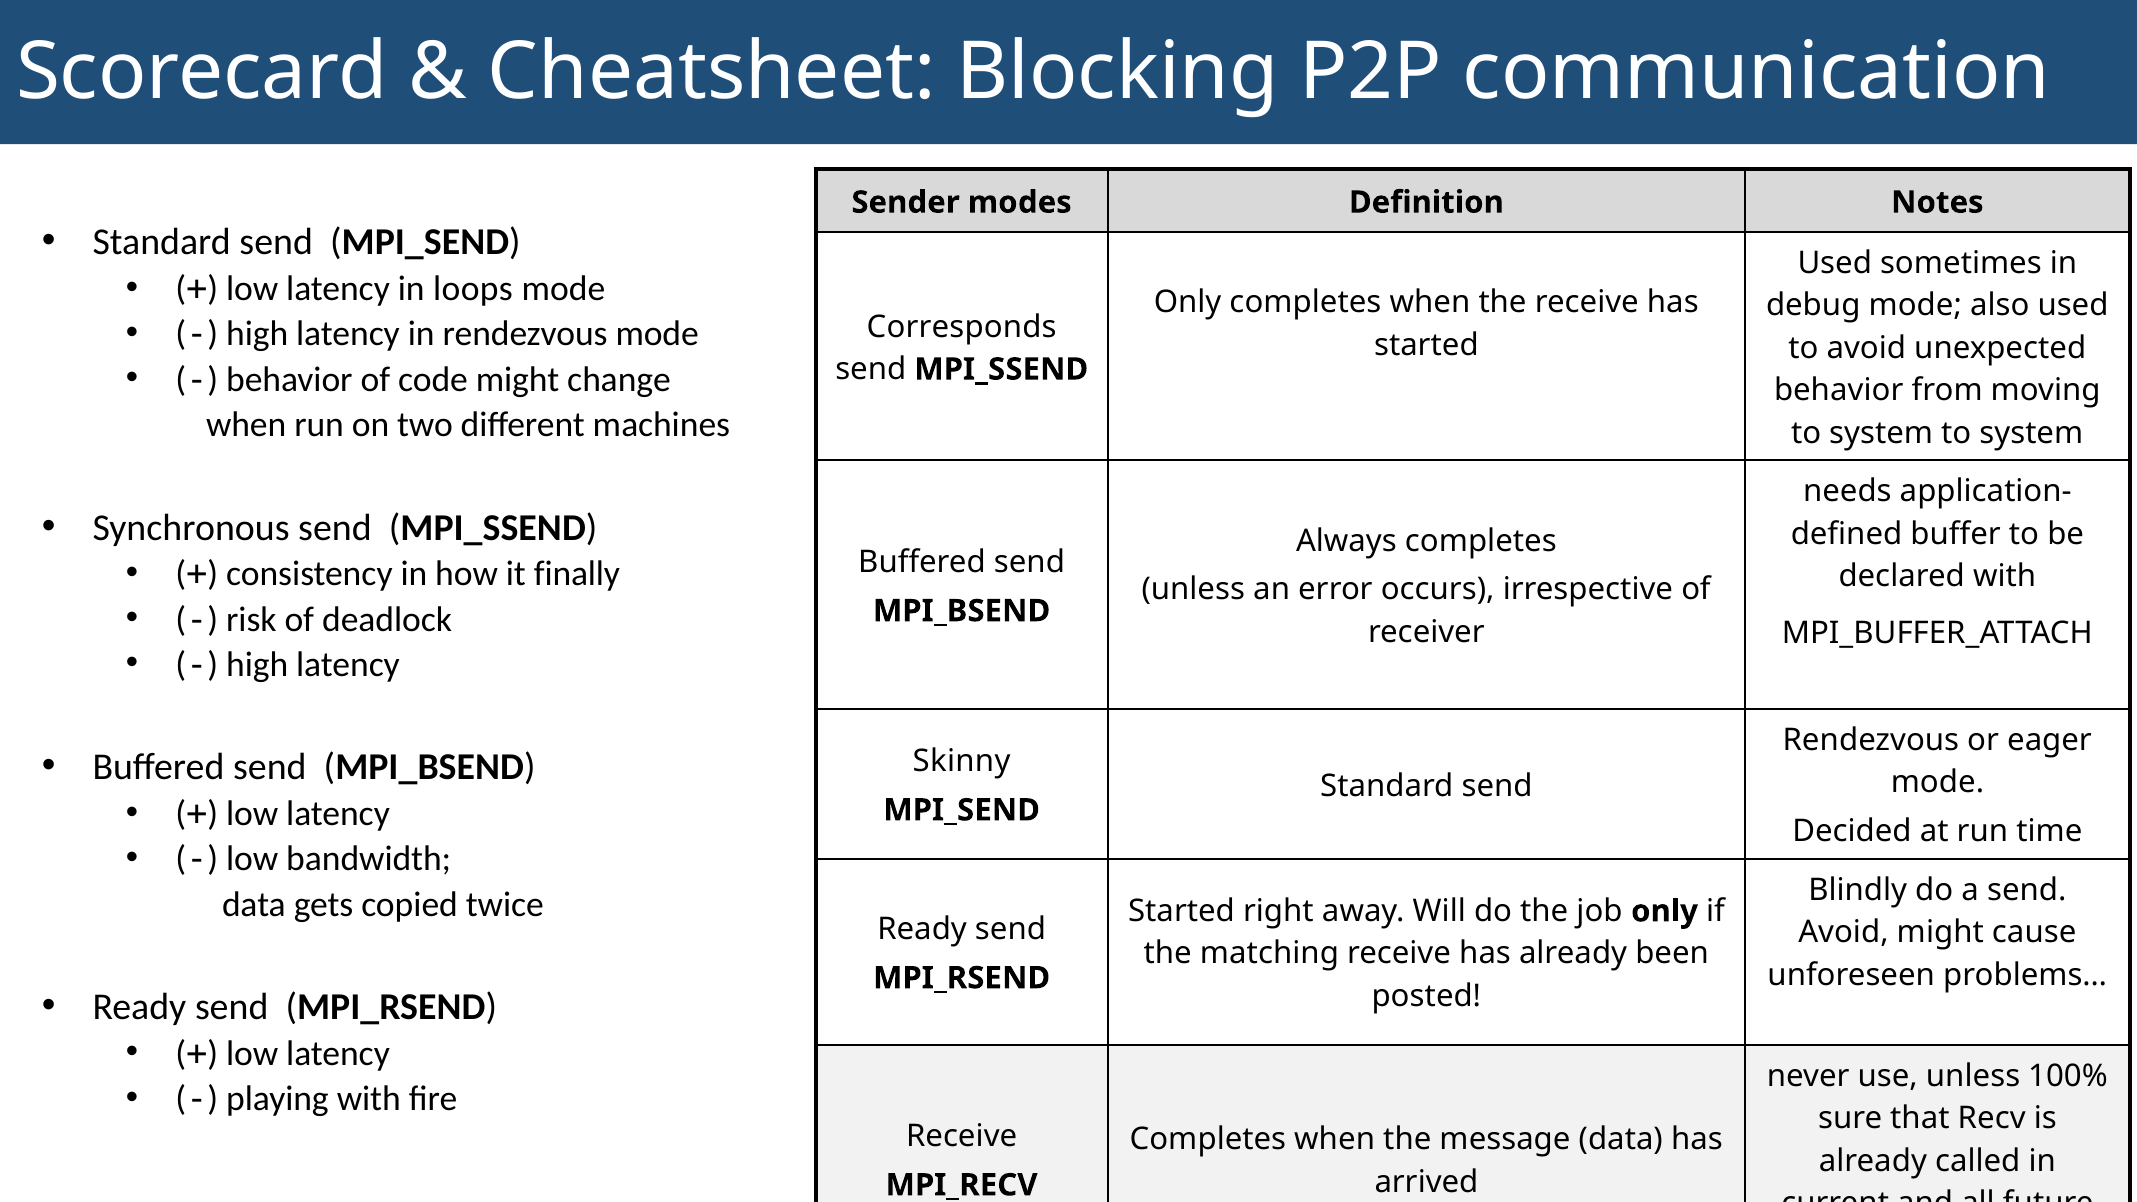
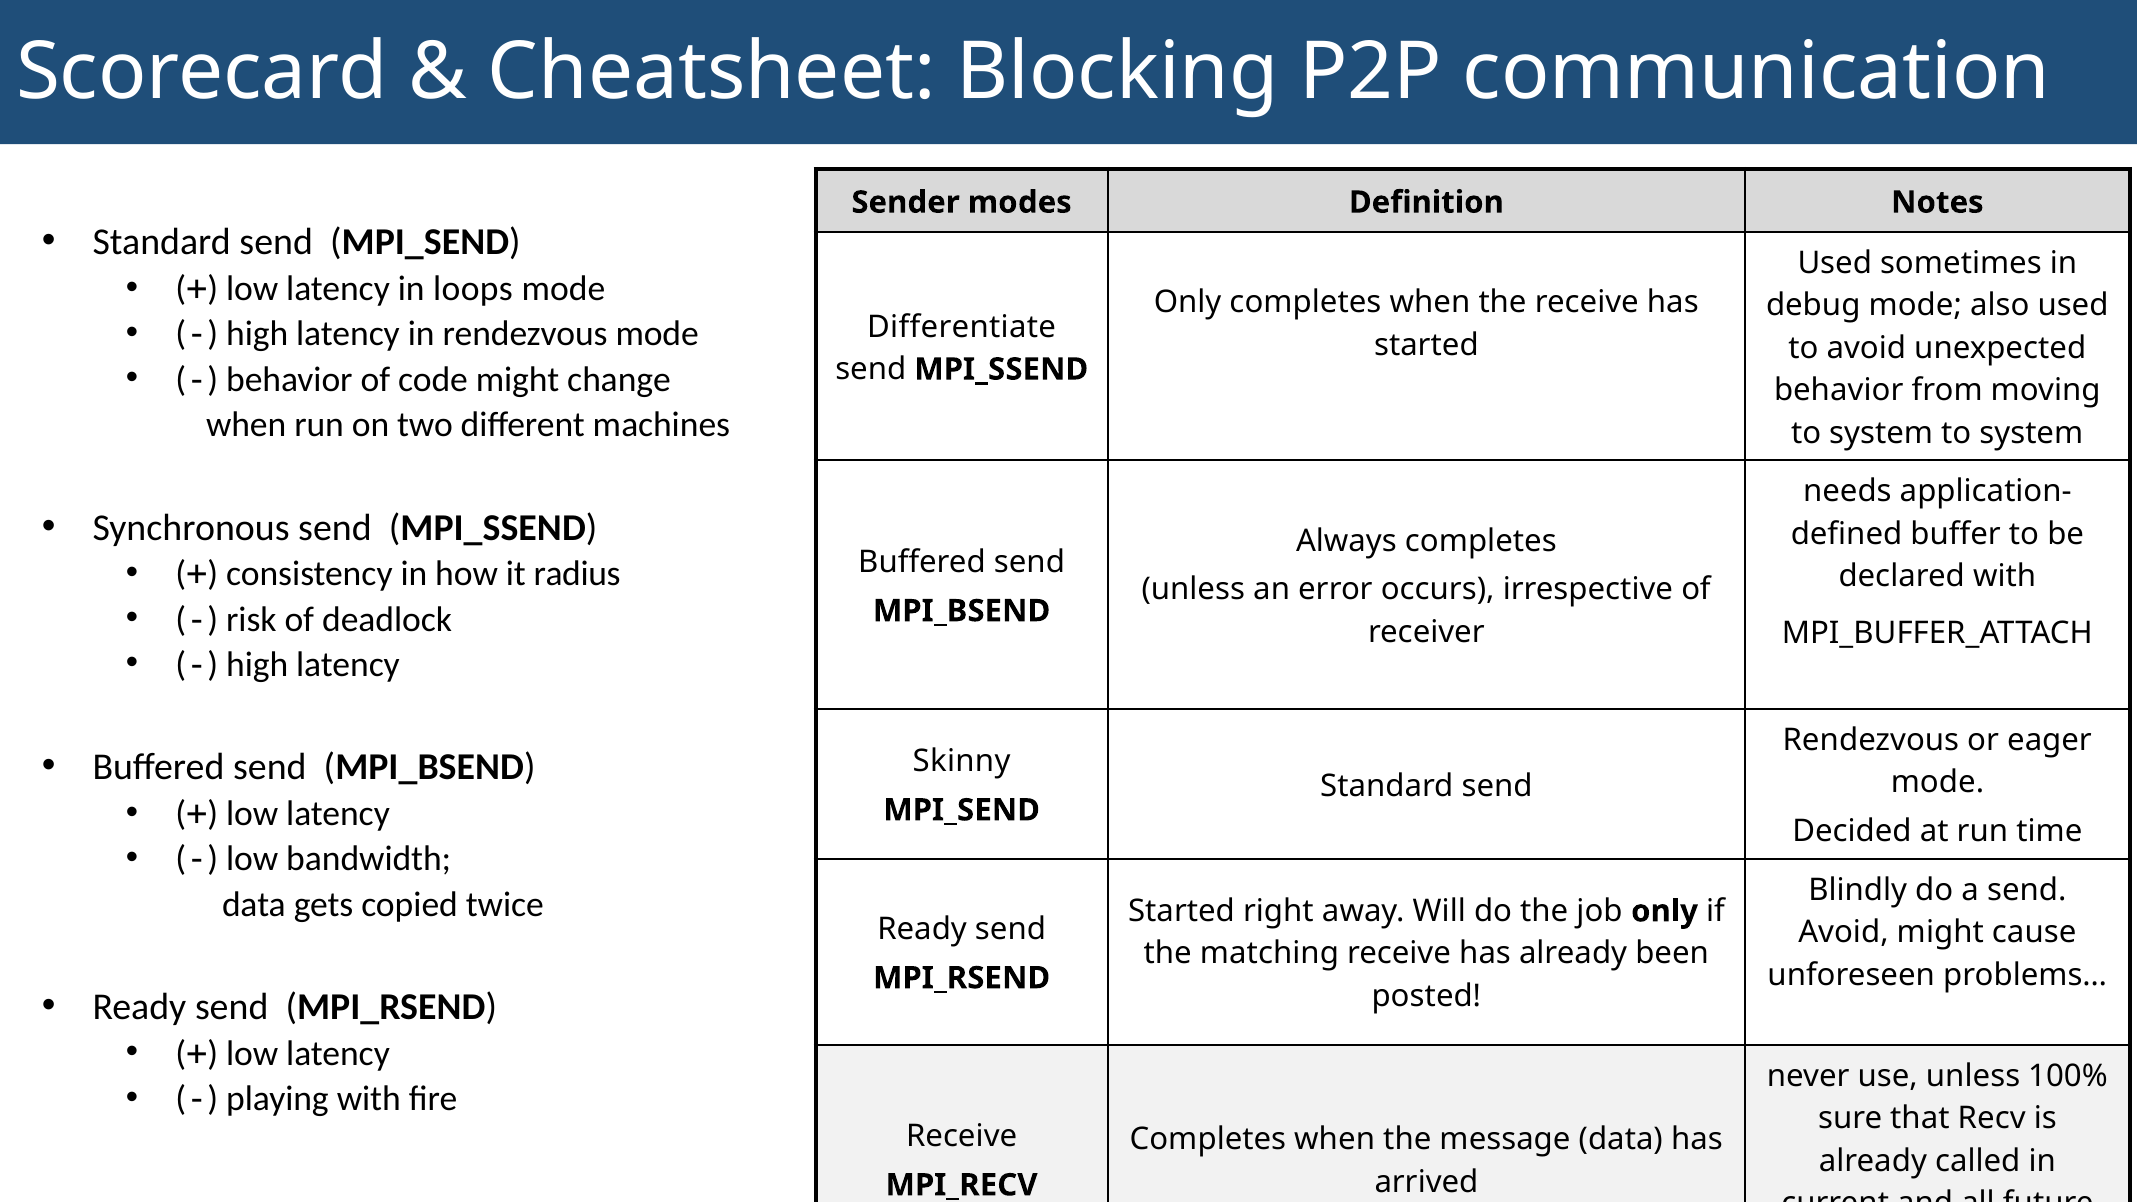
Corresponds: Corresponds -> Differentiate
finally: finally -> radius
